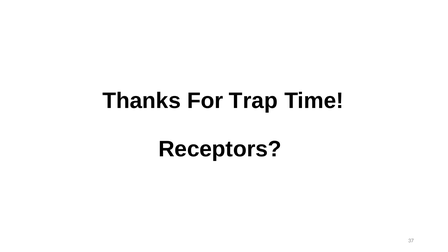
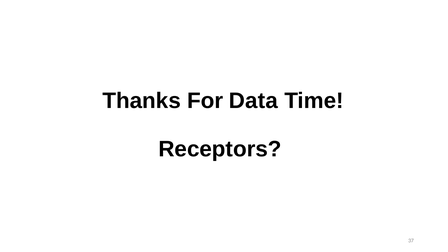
Trap: Trap -> Data
